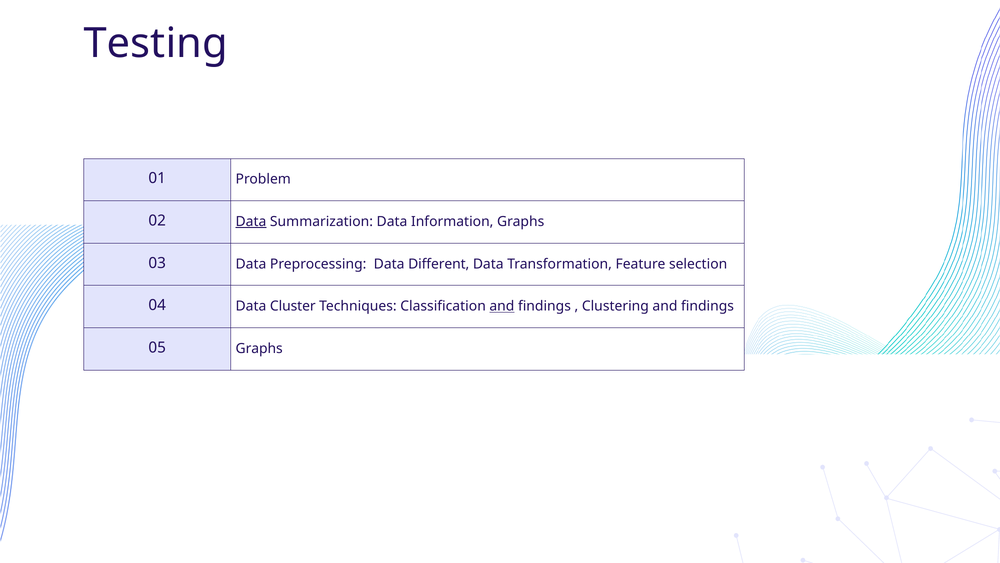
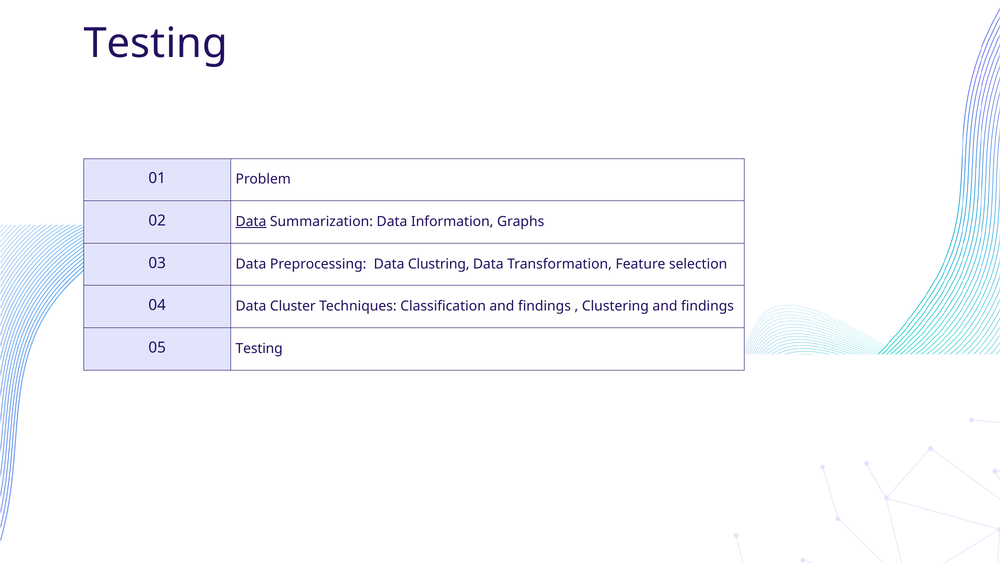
Different: Different -> Clustring
and at (502, 306) underline: present -> none
05 Graphs: Graphs -> Testing
